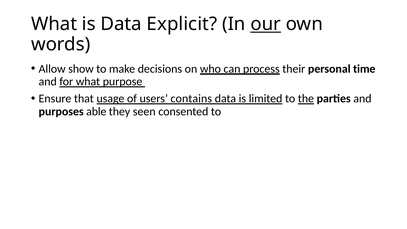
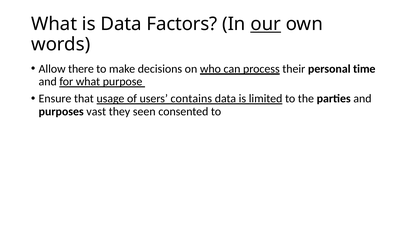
Explicit: Explicit -> Factors
show: show -> there
the underline: present -> none
able: able -> vast
